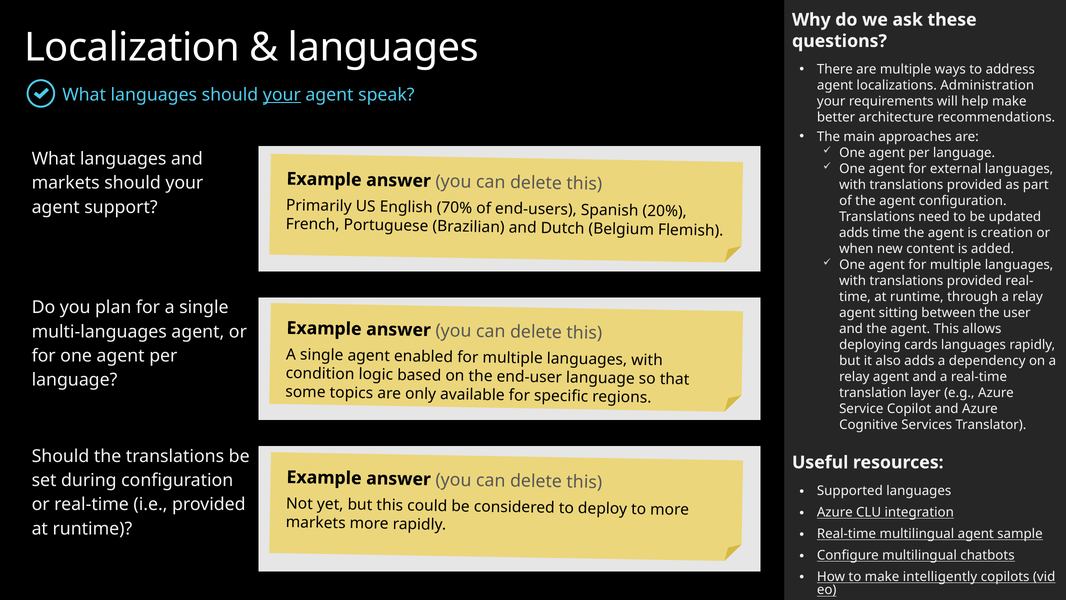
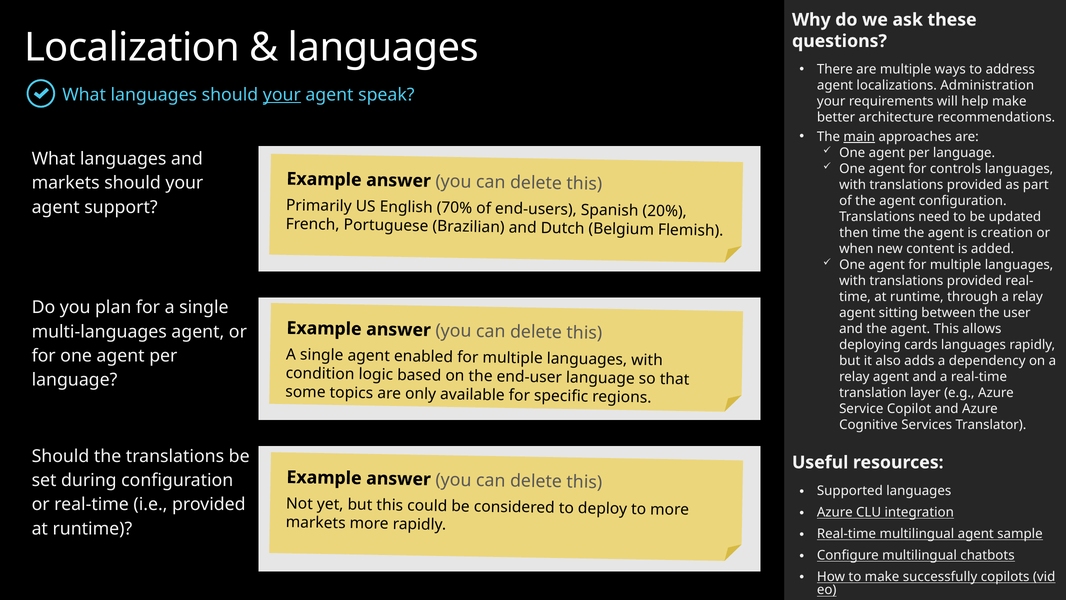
main underline: none -> present
external: external -> controls
adds at (854, 233): adds -> then
intelligently: intelligently -> successfully
